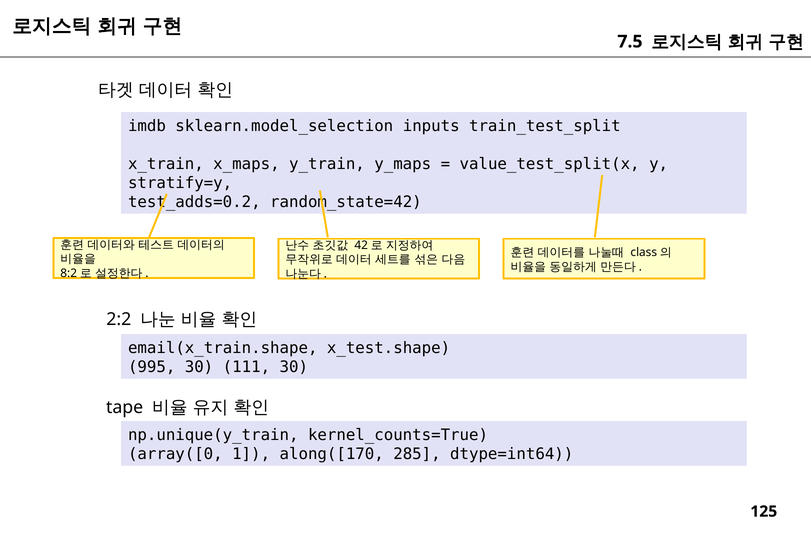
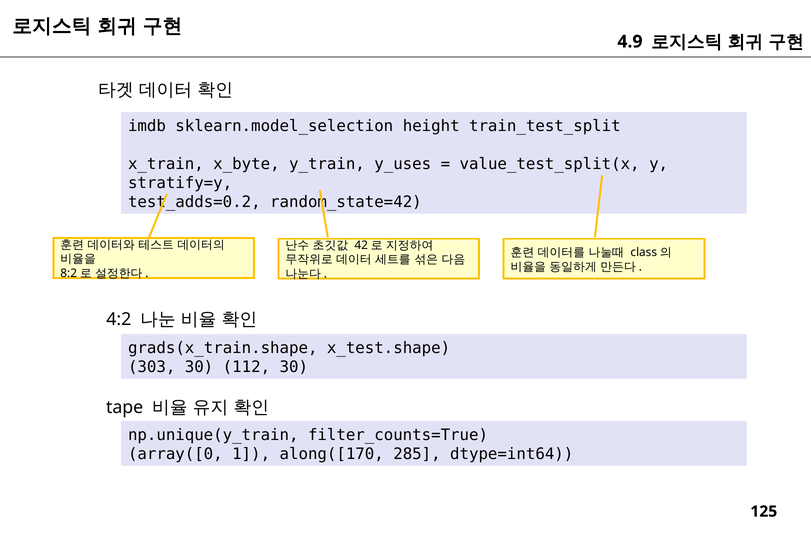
7.5: 7.5 -> 4.9
inputs: inputs -> height
x_maps: x_maps -> x_byte
y_maps: y_maps -> y_uses
2:2: 2:2 -> 4:2
email(x_train.shape: email(x_train.shape -> grads(x_train.shape
995: 995 -> 303
111: 111 -> 112
kernel_counts=True: kernel_counts=True -> filter_counts=True
